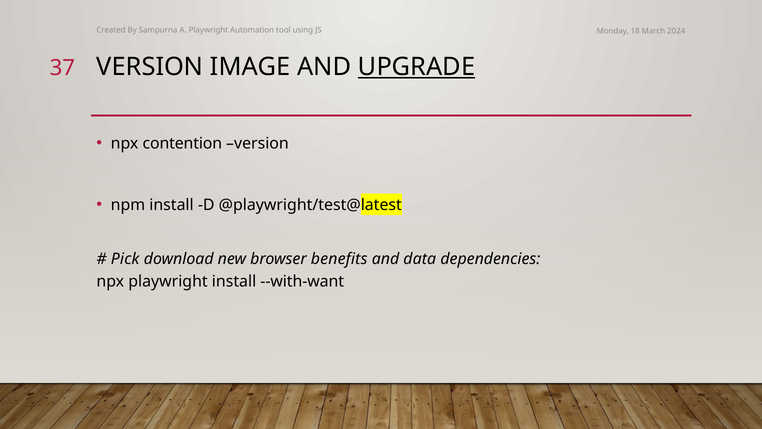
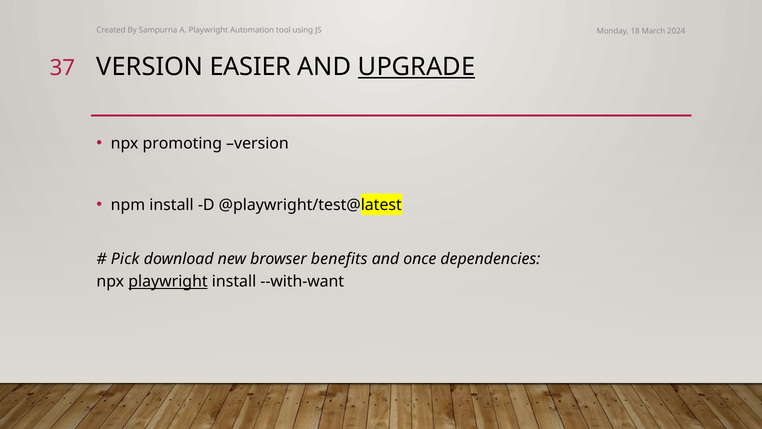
IMAGE: IMAGE -> EASIER
contention: contention -> promoting
data: data -> once
playwright at (168, 281) underline: none -> present
